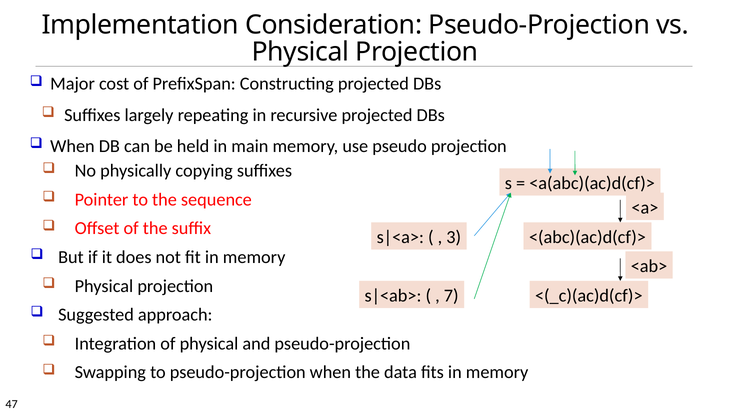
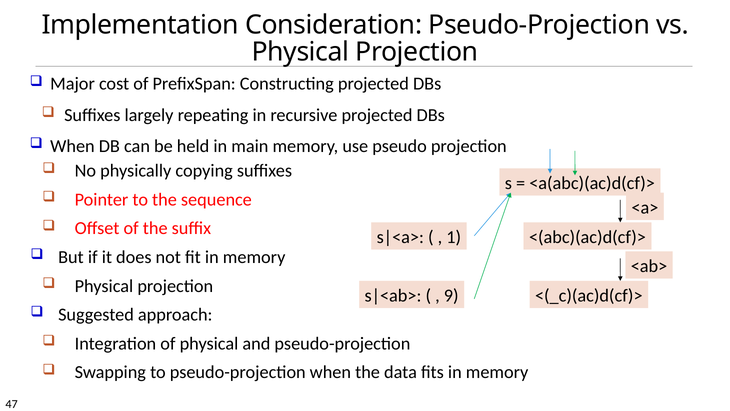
3: 3 -> 1
7: 7 -> 9
